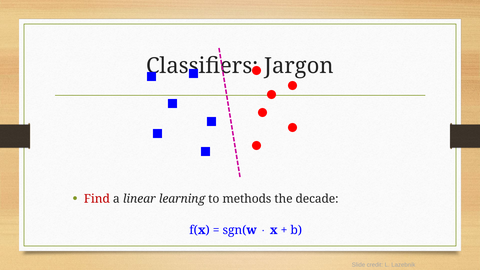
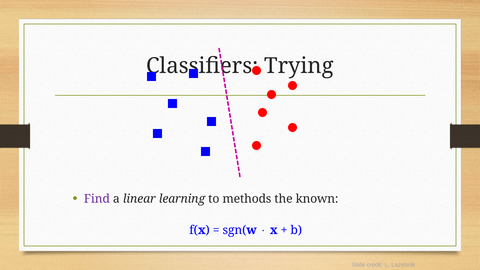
Jargon: Jargon -> Trying
Find colour: red -> purple
decade: decade -> known
